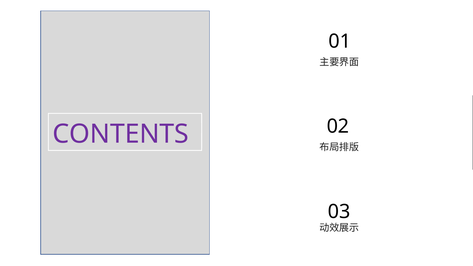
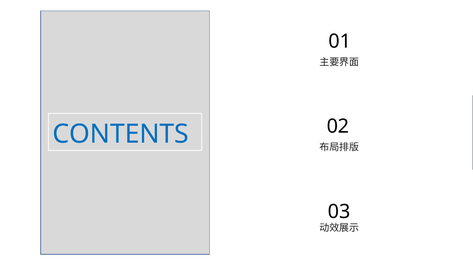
CONTENTS colour: purple -> blue
